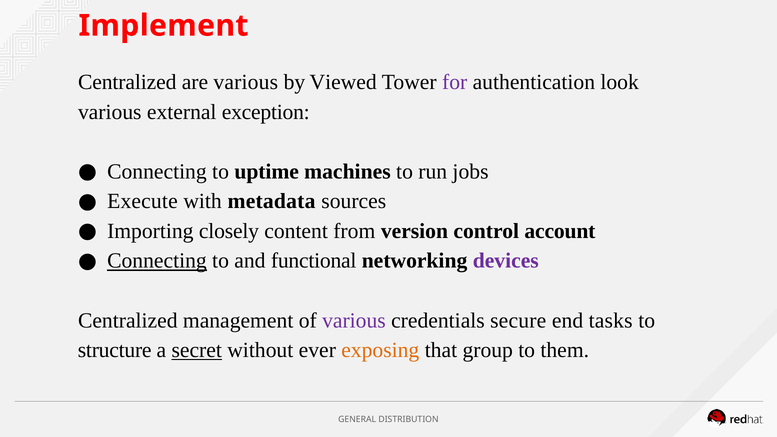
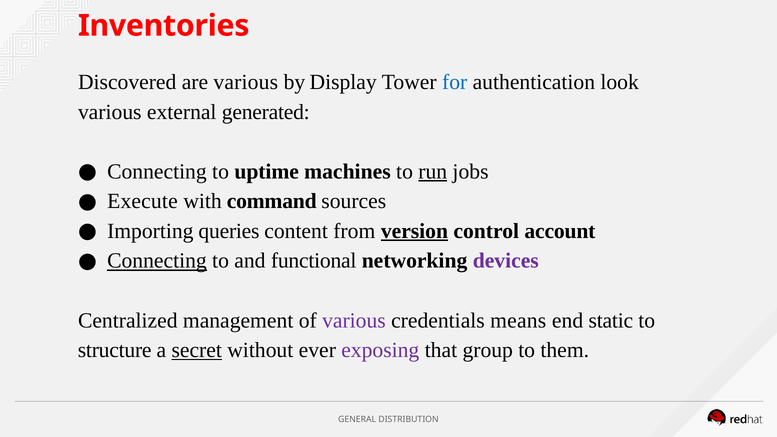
Implement: Implement -> Inventories
Centralized at (127, 82): Centralized -> Discovered
Viewed: Viewed -> Display
for colour: purple -> blue
exception: exception -> generated
run underline: none -> present
metadata: metadata -> command
closely: closely -> queries
version underline: none -> present
secure: secure -> means
tasks: tasks -> static
exposing colour: orange -> purple
